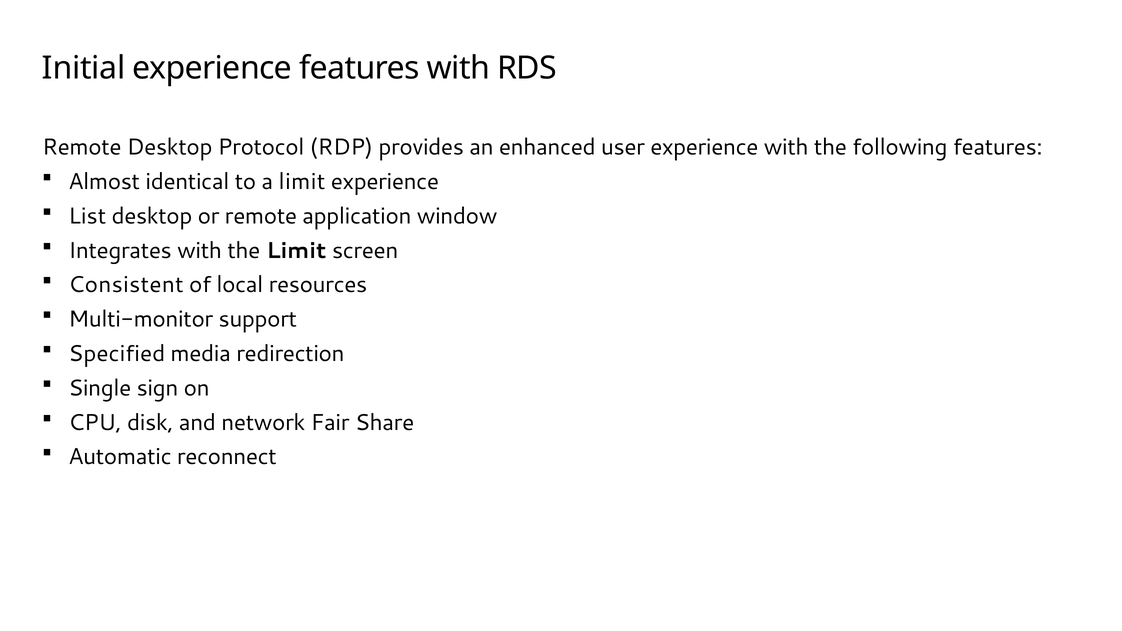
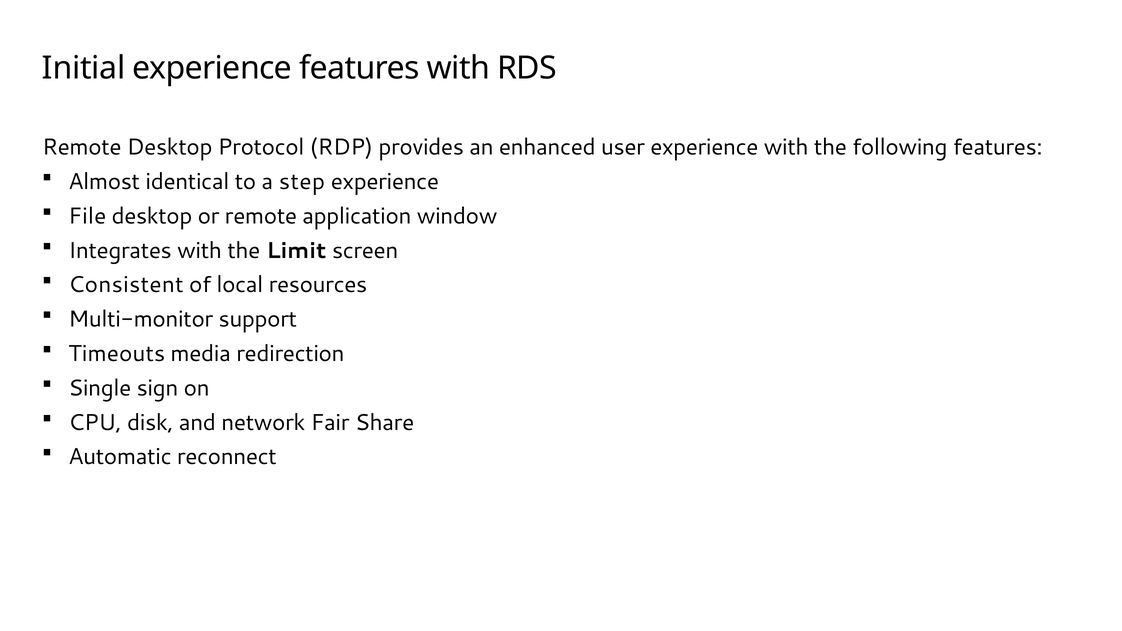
a limit: limit -> step
List: List -> File
Specified: Specified -> Timeouts
